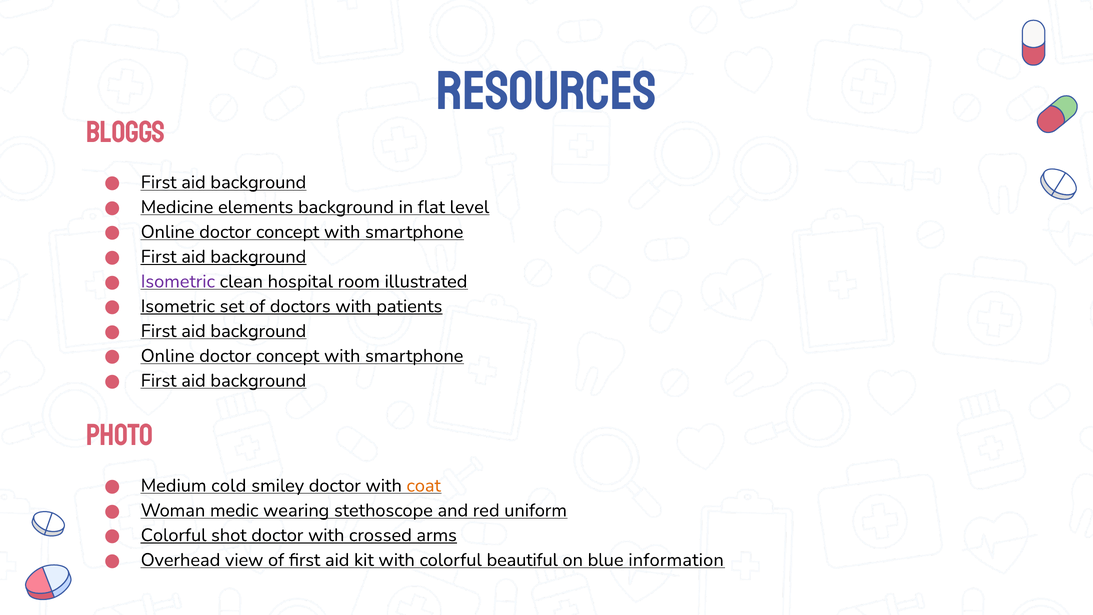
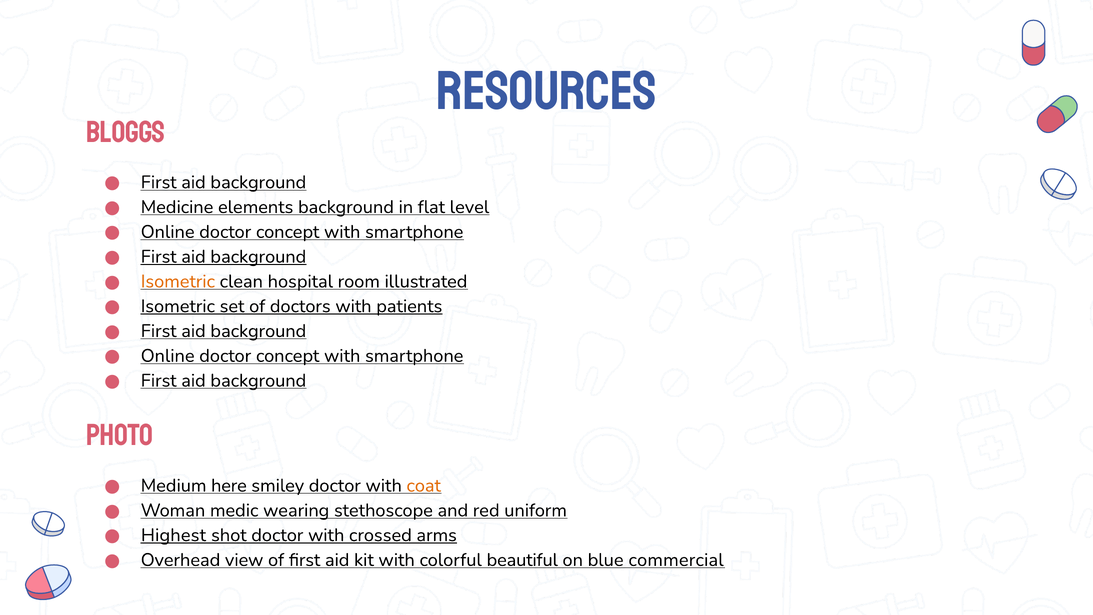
Isometric at (178, 281) colour: purple -> orange
cold: cold -> here
Colorful at (174, 535): Colorful -> Highest
information: information -> commercial
